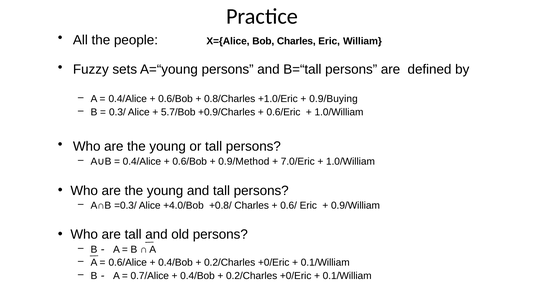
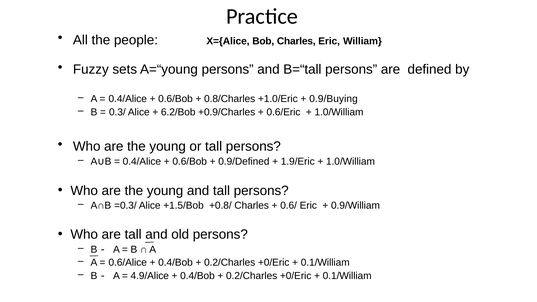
5.7/Bob: 5.7/Bob -> 6.2/Bob
0.9/Method: 0.9/Method -> 0.9/Defined
7.0/Eric: 7.0/Eric -> 1.9/Eric
+4.0/Bob: +4.0/Bob -> +1.5/Bob
0.7/Alice: 0.7/Alice -> 4.9/Alice
